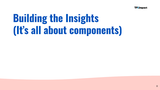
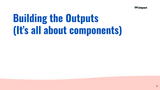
Insights: Insights -> Outputs
